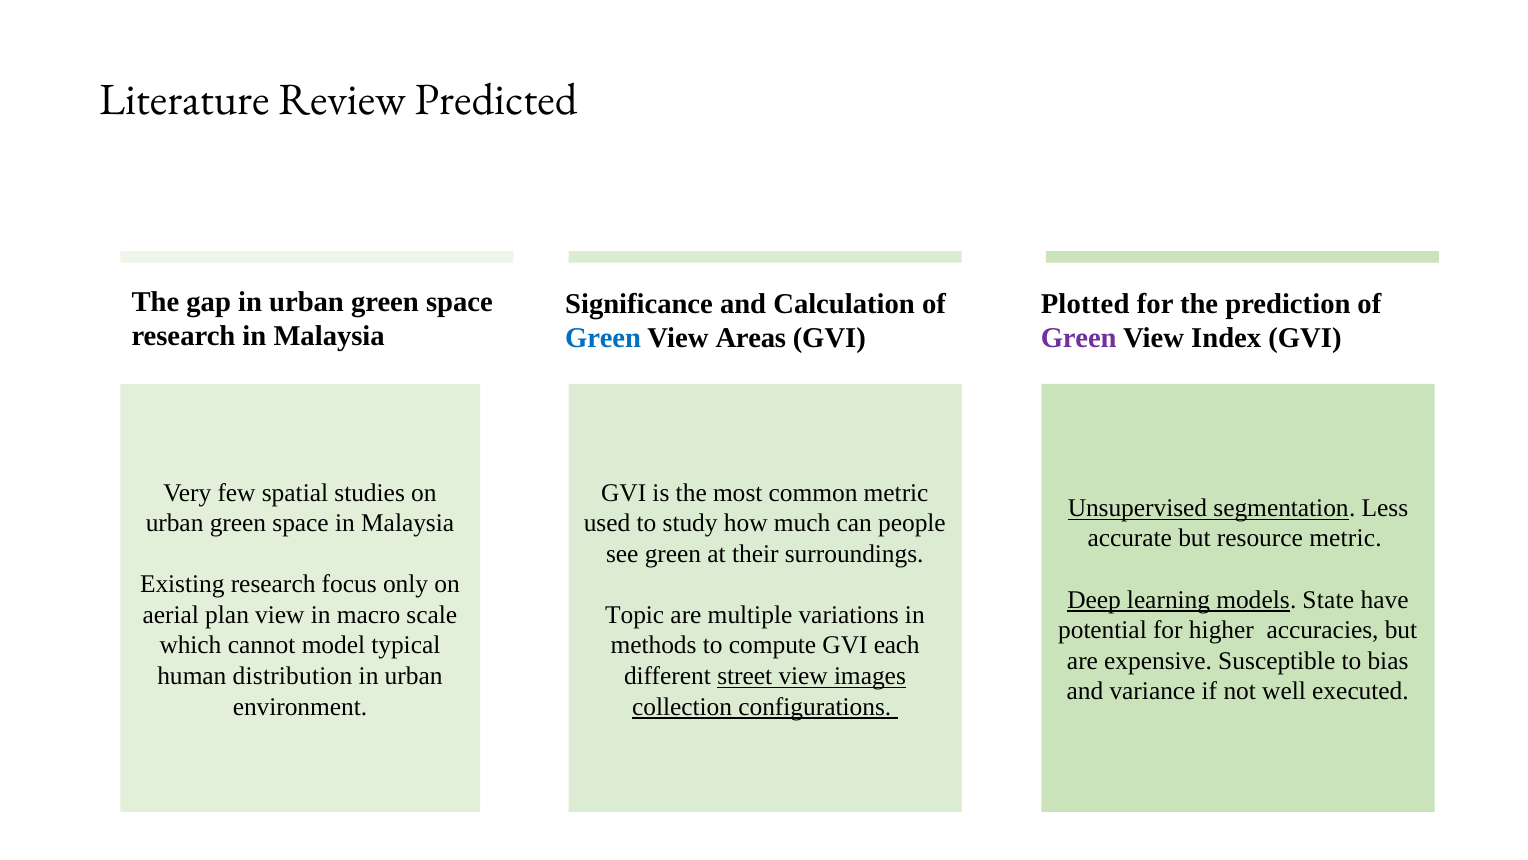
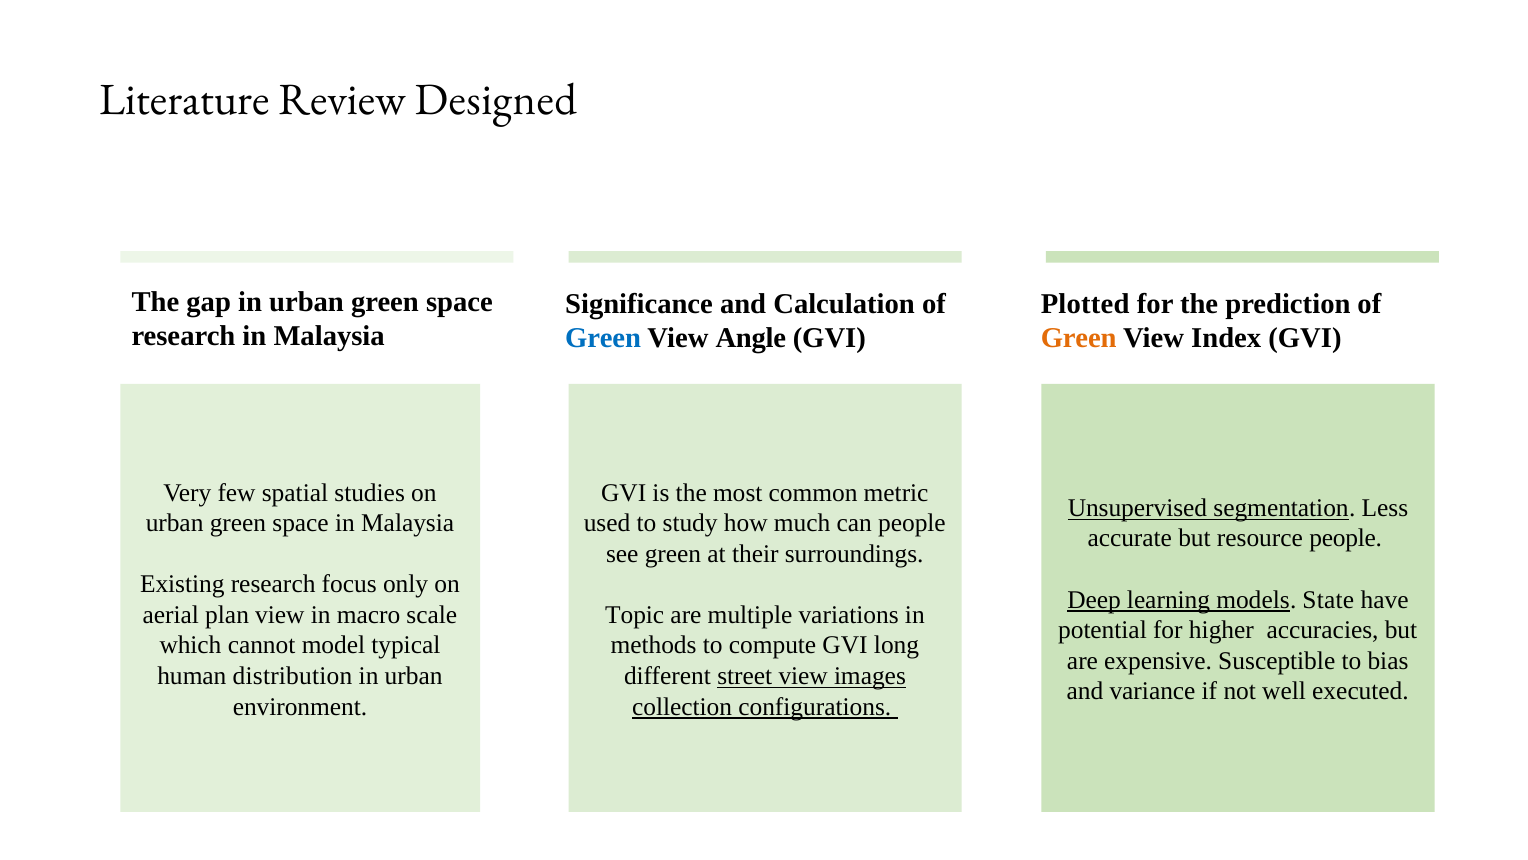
Predicted: Predicted -> Designed
Areas: Areas -> Angle
Green at (1079, 338) colour: purple -> orange
resource metric: metric -> people
each: each -> long
